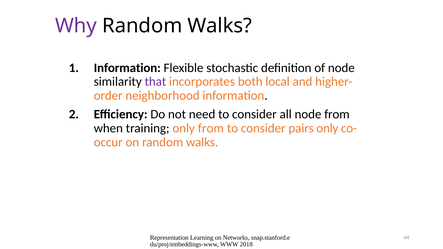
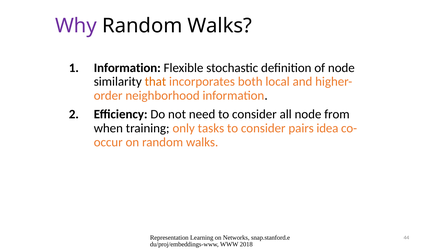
that colour: purple -> orange
only from: from -> tasks
pairs only: only -> idea
